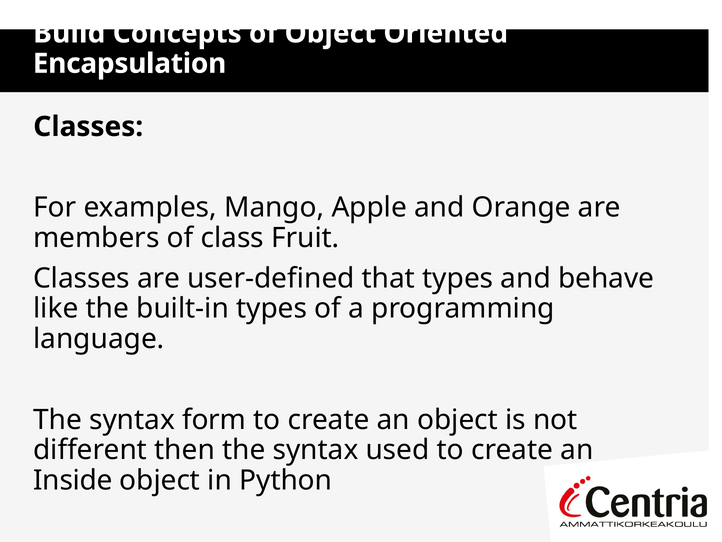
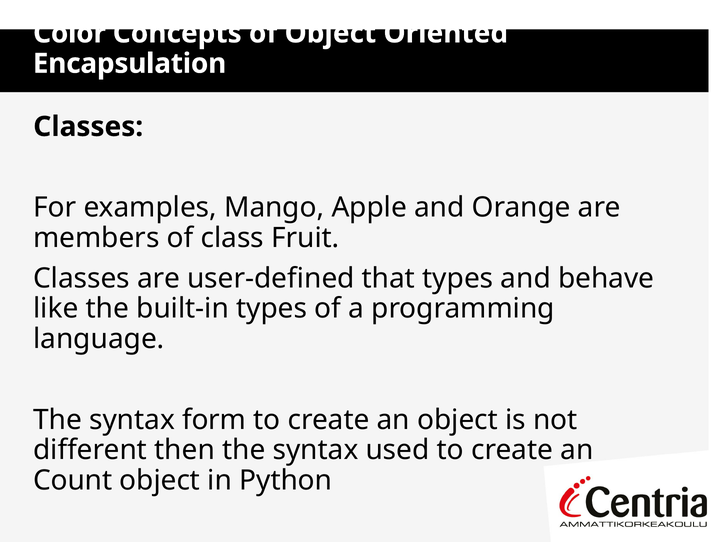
Build: Build -> Color
Inside: Inside -> Count
